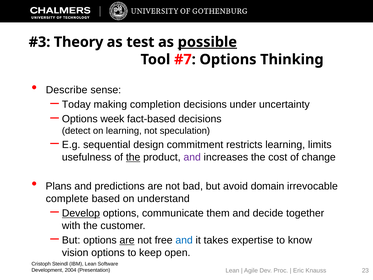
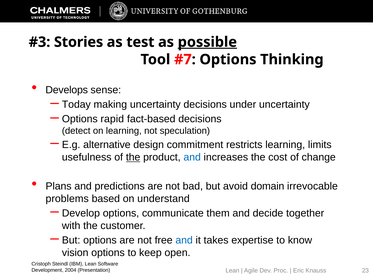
Theory: Theory -> Stories
Describe: Describe -> Develops
making completion: completion -> uncertainty
week: week -> rapid
sequential: sequential -> alternative
and at (192, 157) colour: purple -> blue
complete: complete -> problems
Develop underline: present -> none
are at (127, 240) underline: present -> none
